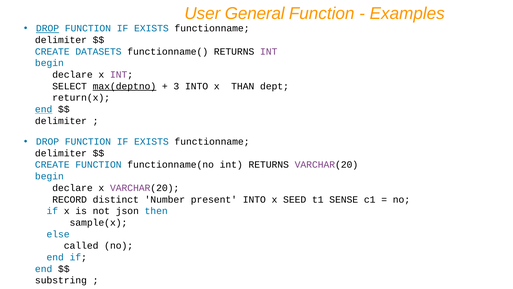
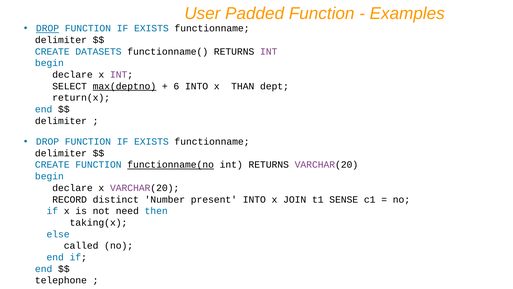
General: General -> Padded
3: 3 -> 6
end at (44, 109) underline: present -> none
functionname(no underline: none -> present
SEED: SEED -> JOIN
json: json -> need
sample(x: sample(x -> taking(x
substring: substring -> telephone
